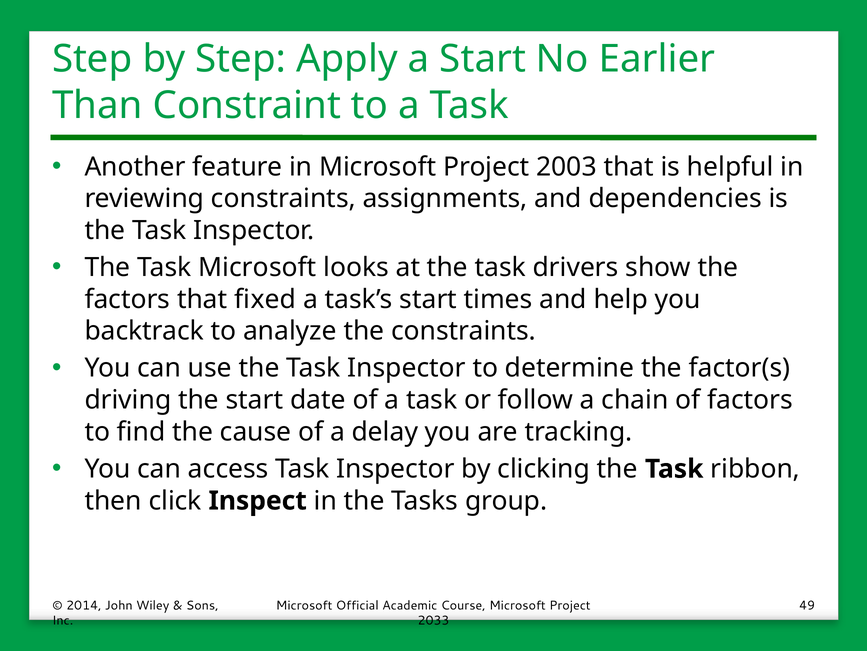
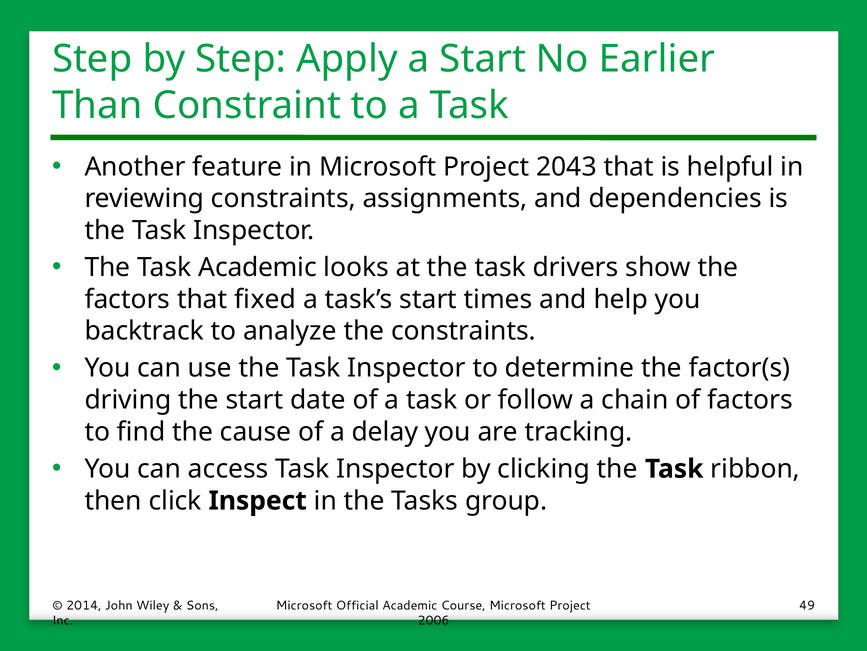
2003: 2003 -> 2043
Task Microsoft: Microsoft -> Academic
2033: 2033 -> 2006
